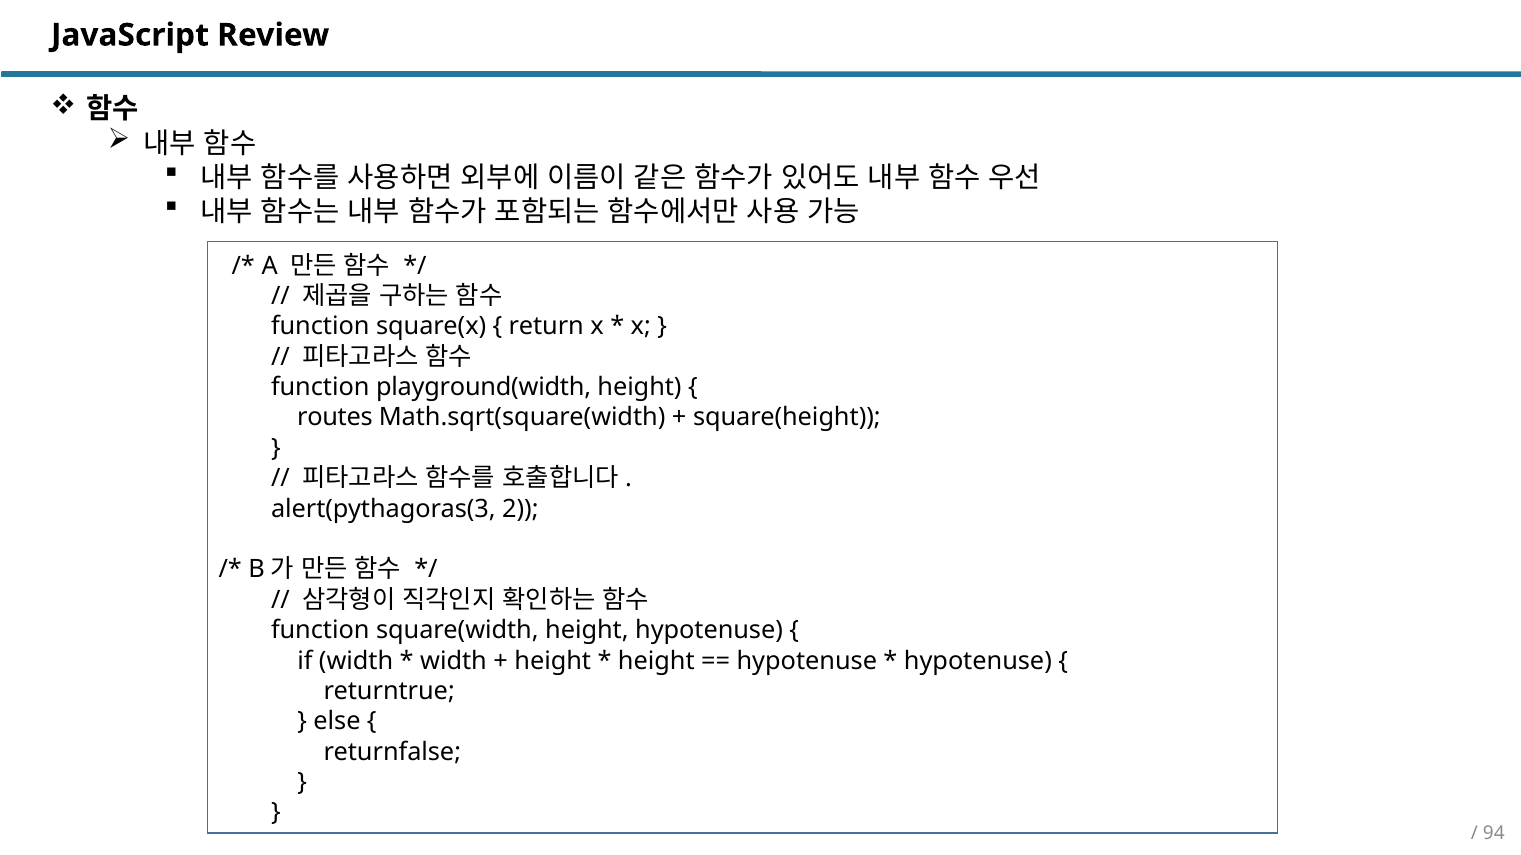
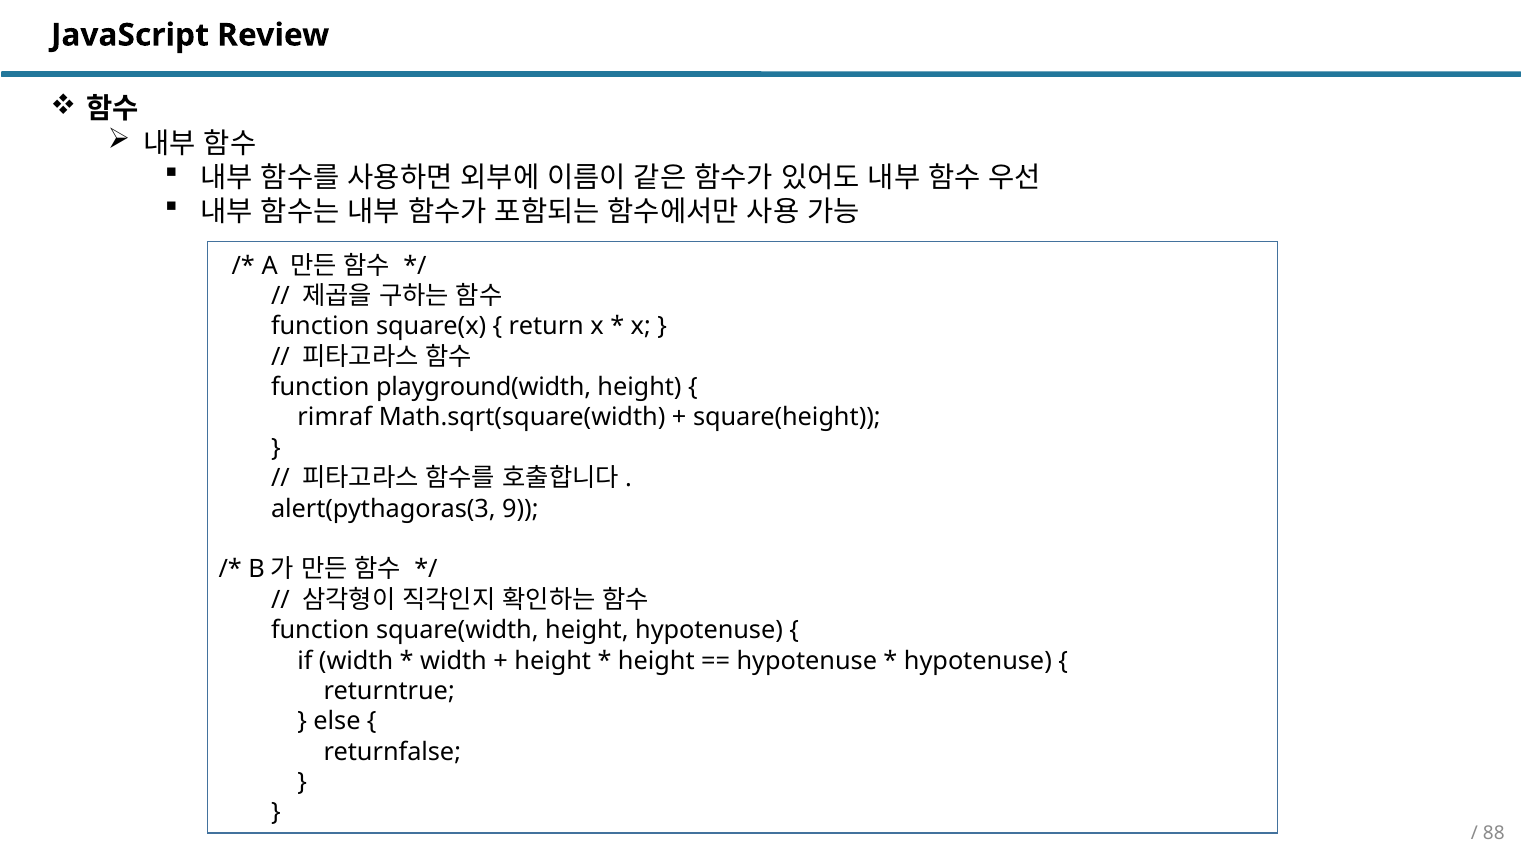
routes: routes -> rimraf
2: 2 -> 9
94: 94 -> 88
